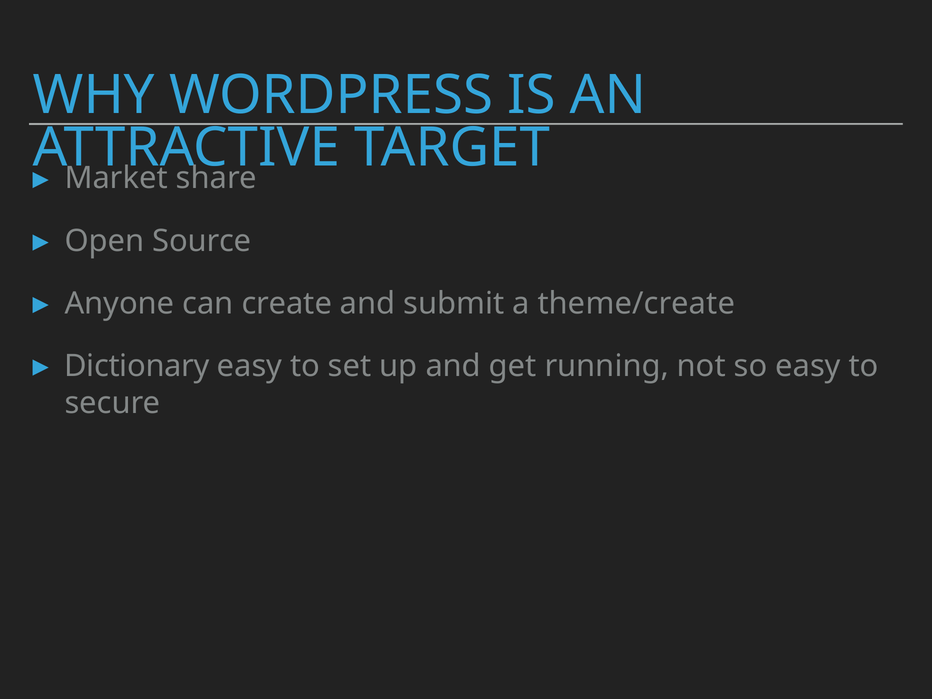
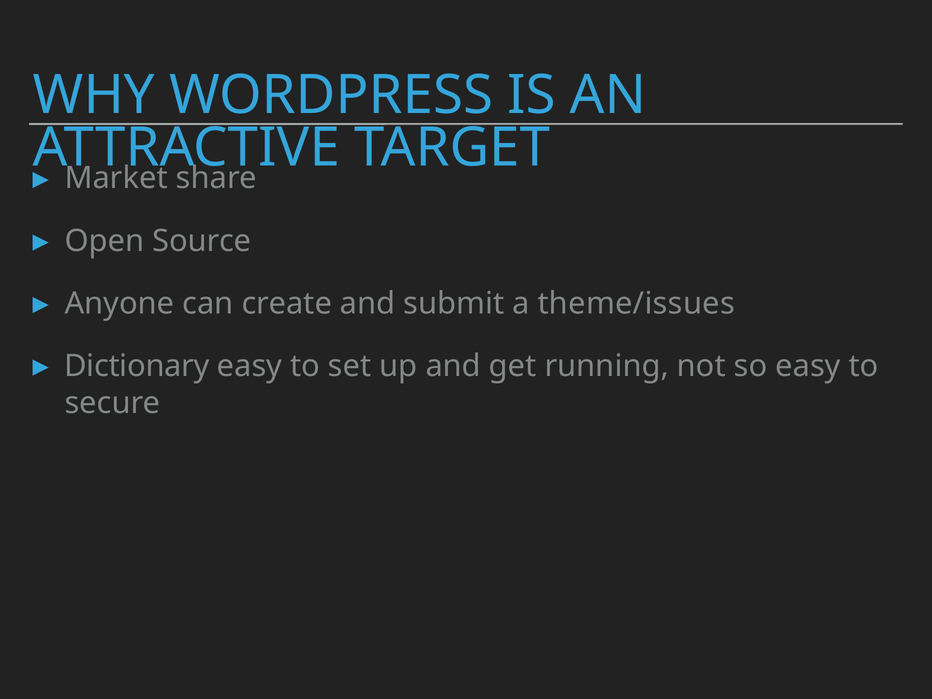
theme/create: theme/create -> theme/issues
